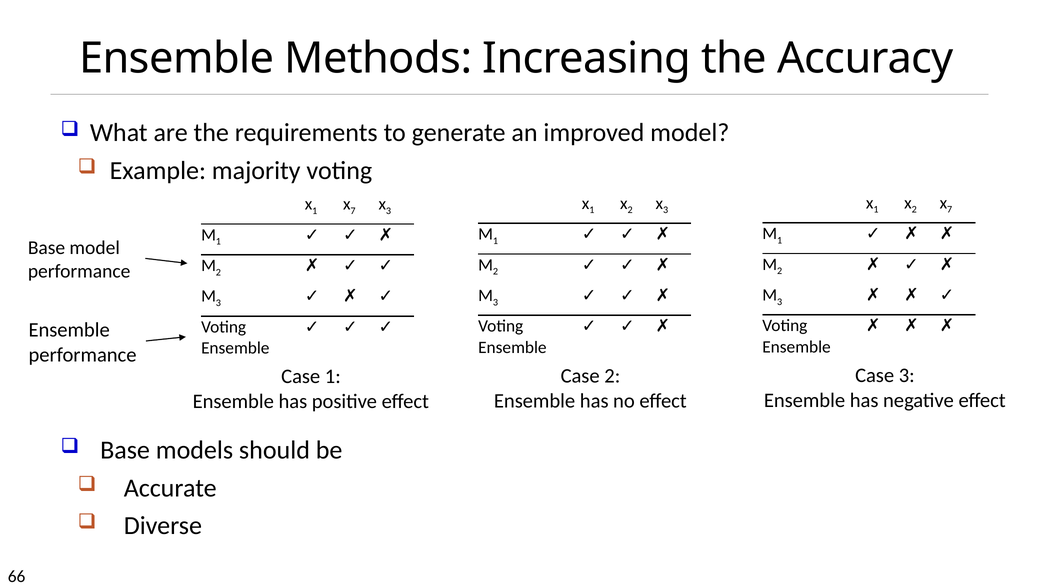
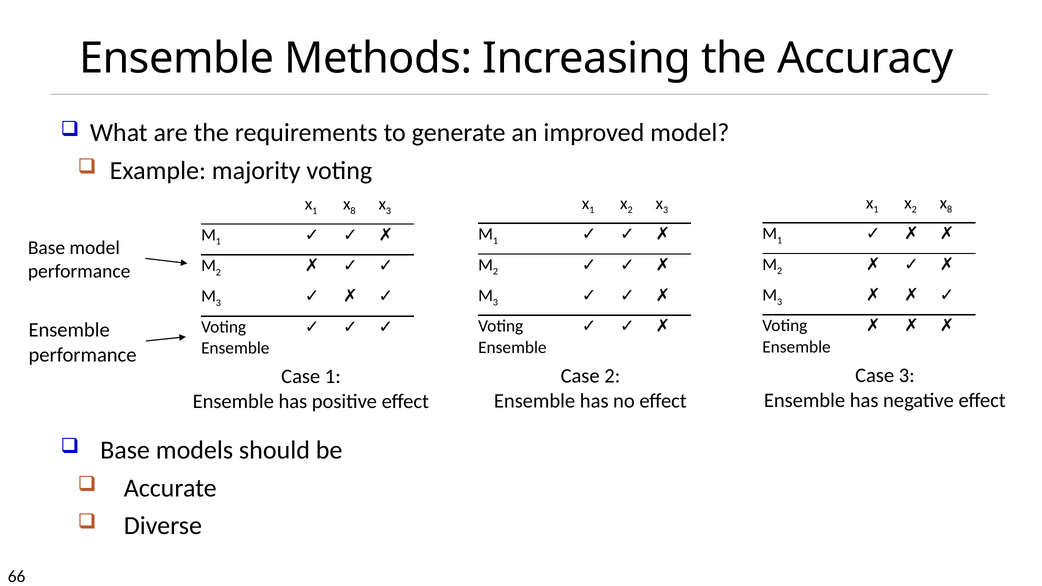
7 at (950, 210): 7 -> 8
7 at (353, 211): 7 -> 8
